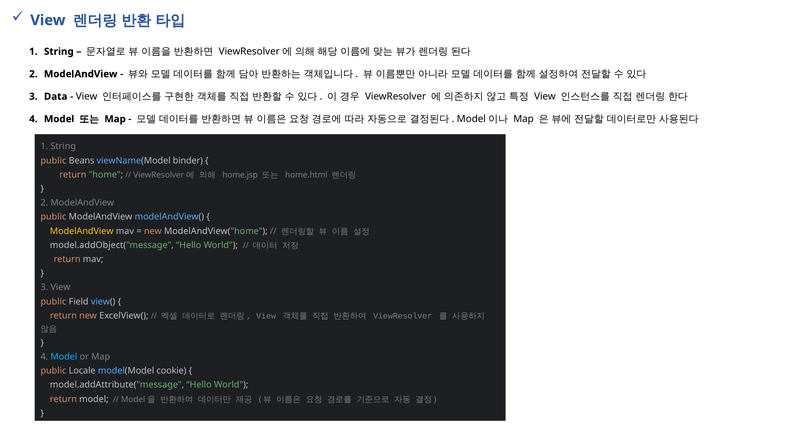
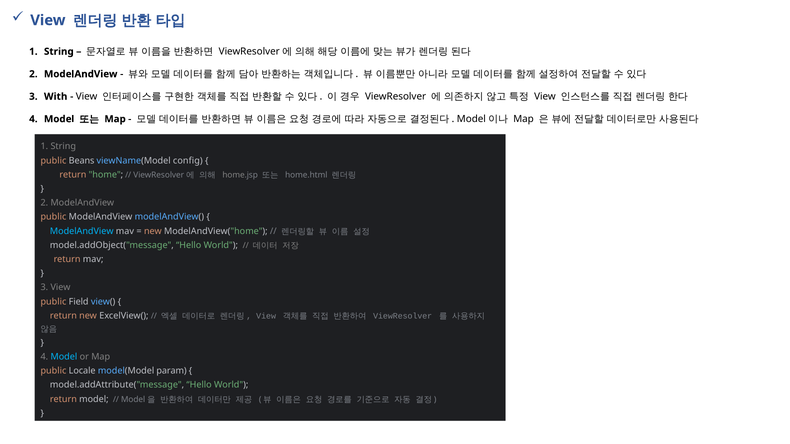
Data: Data -> With
binder: binder -> config
ModelAndView at (82, 231) colour: yellow -> light blue
cookie: cookie -> param
